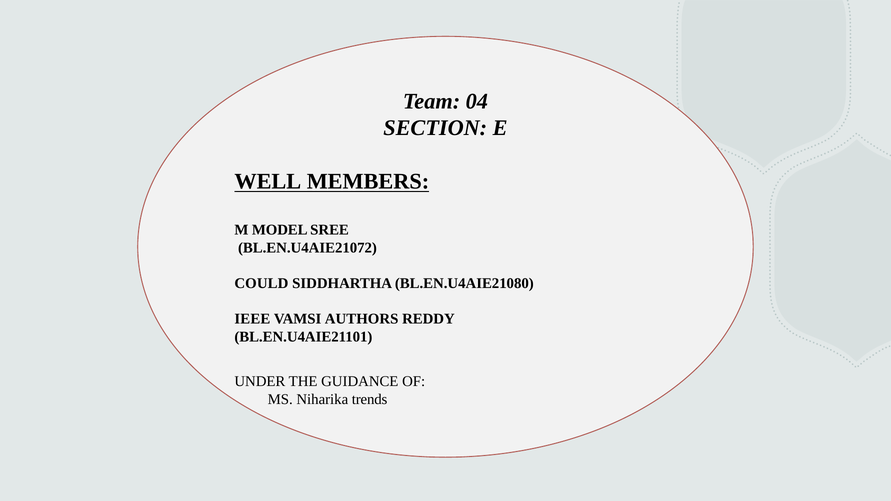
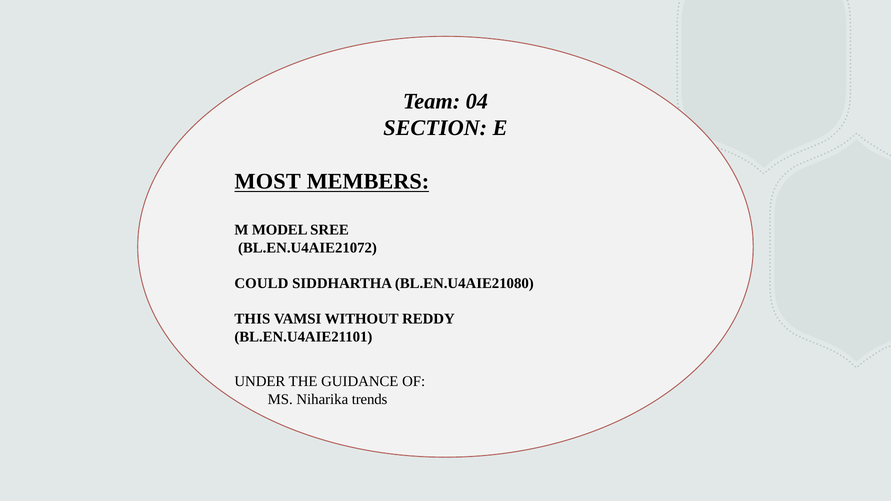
WELL: WELL -> MOST
IEEE: IEEE -> THIS
AUTHORS: AUTHORS -> WITHOUT
